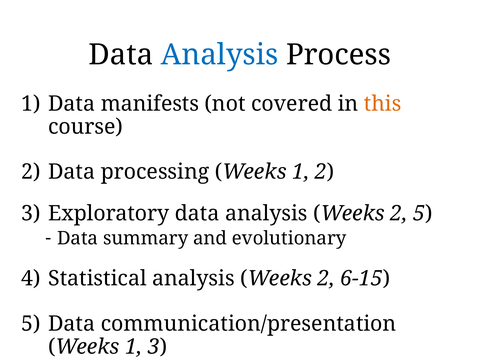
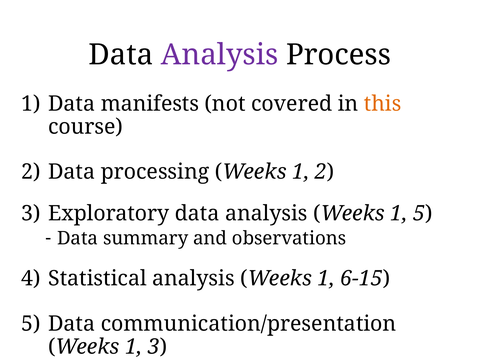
Analysis at (220, 55) colour: blue -> purple
data analysis Weeks 2: 2 -> 1
evolutionary: evolutionary -> observations
Statistical analysis Weeks 2: 2 -> 1
